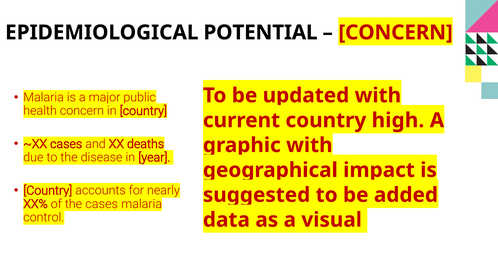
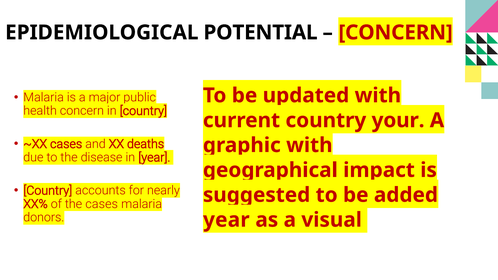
high: high -> your
control: control -> donors
data at (226, 220): data -> year
